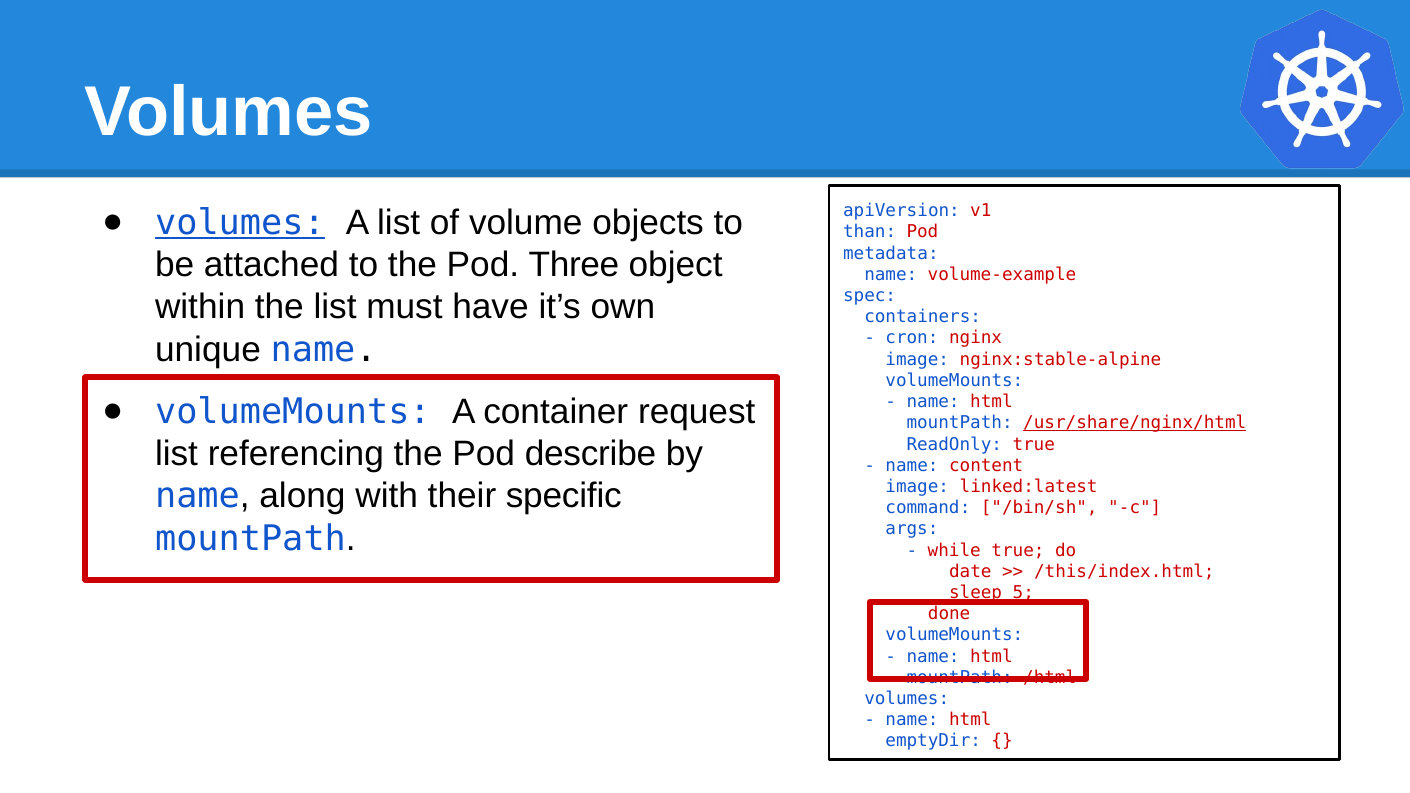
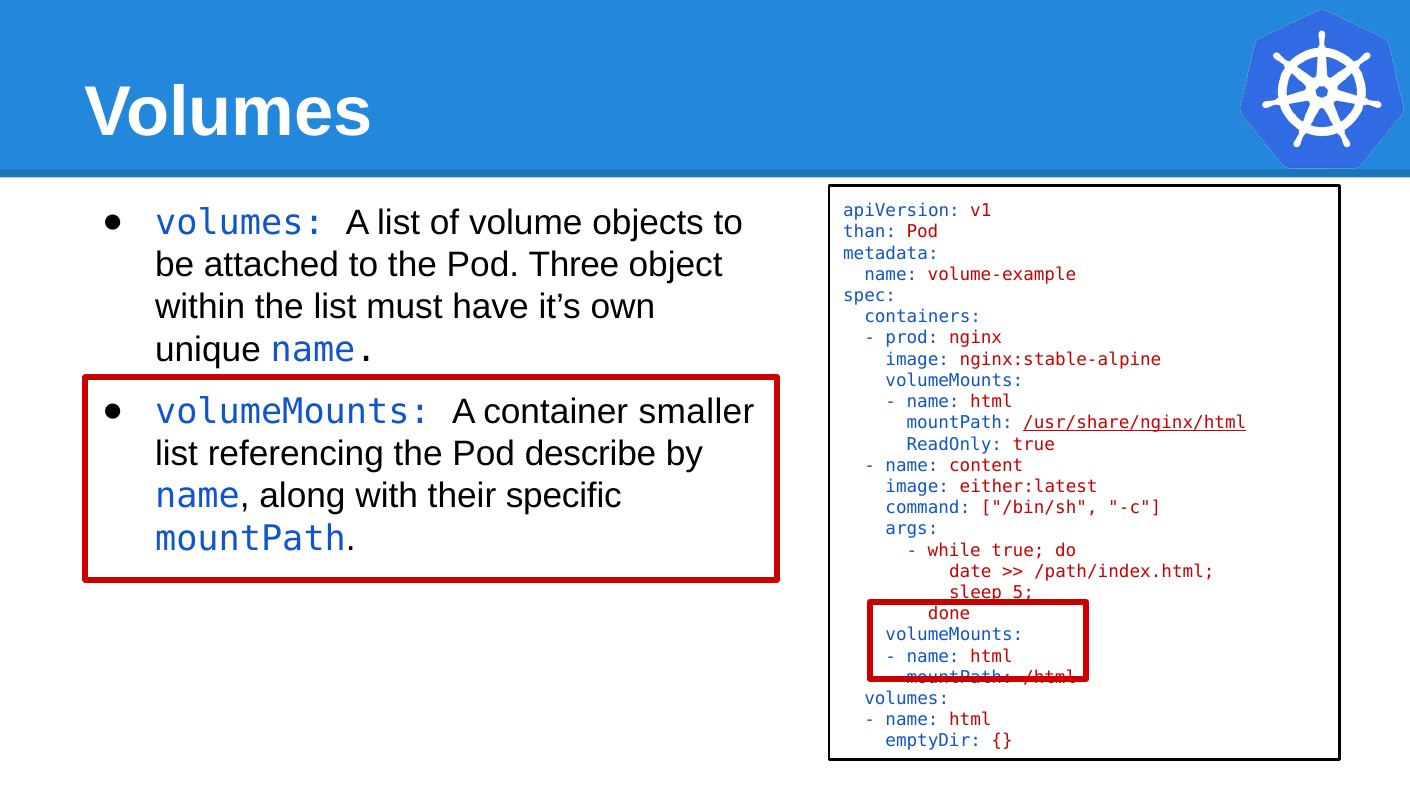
volumes at (240, 223) underline: present -> none
cron: cron -> prod
request: request -> smaller
linked:latest: linked:latest -> either:latest
/this/index.html: /this/index.html -> /path/index.html
